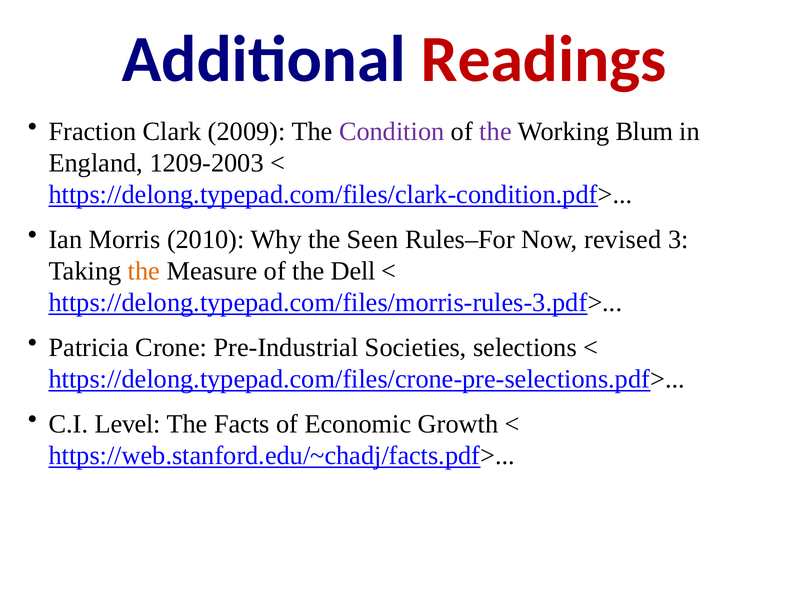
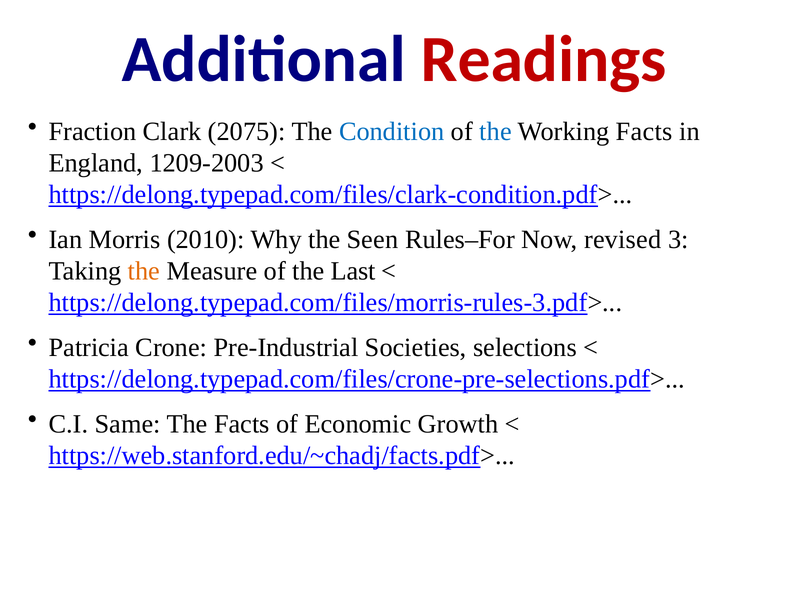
2009: 2009 -> 2075
Condition colour: purple -> blue
the at (496, 131) colour: purple -> blue
Working Blum: Blum -> Facts
Dell: Dell -> Last
Level: Level -> Same
